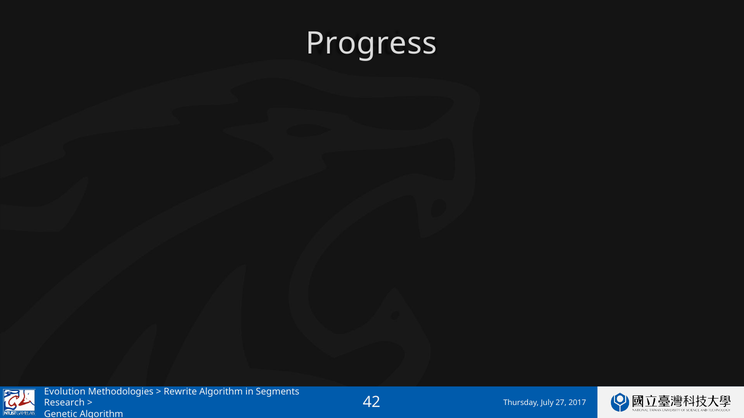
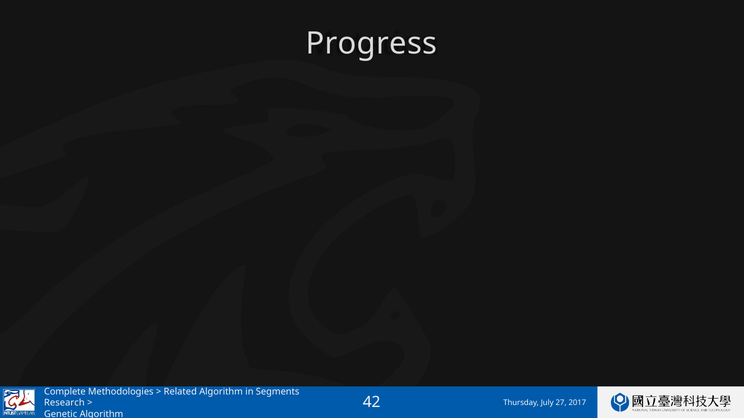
Evolution: Evolution -> Complete
Rewrite: Rewrite -> Related
